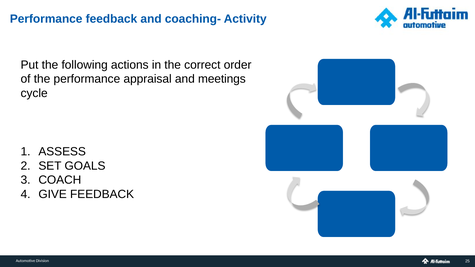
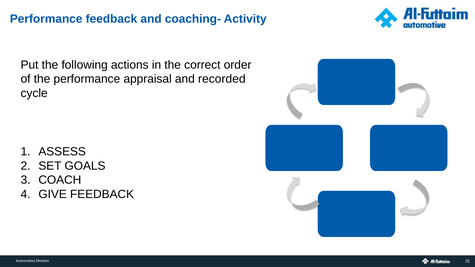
meetings: meetings -> recorded
